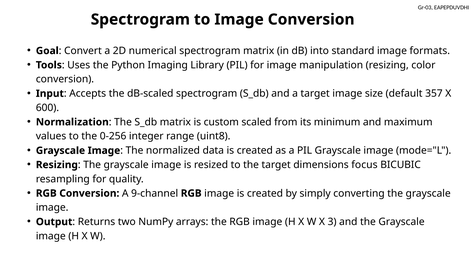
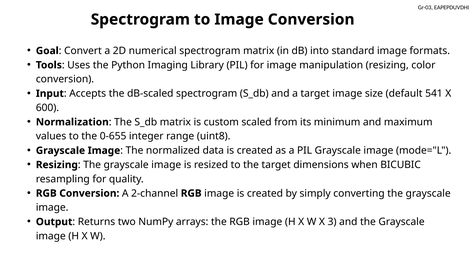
357: 357 -> 541
0-256: 0-256 -> 0-655
focus: focus -> when
9-channel: 9-channel -> 2-channel
